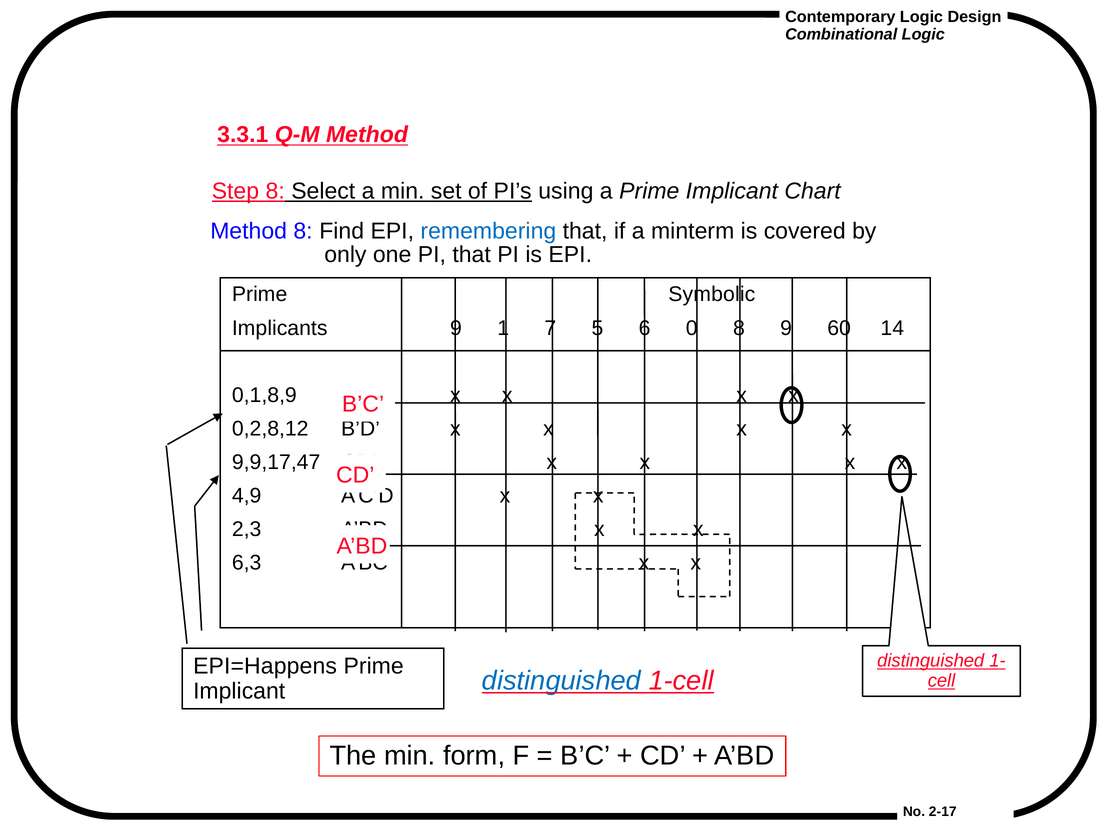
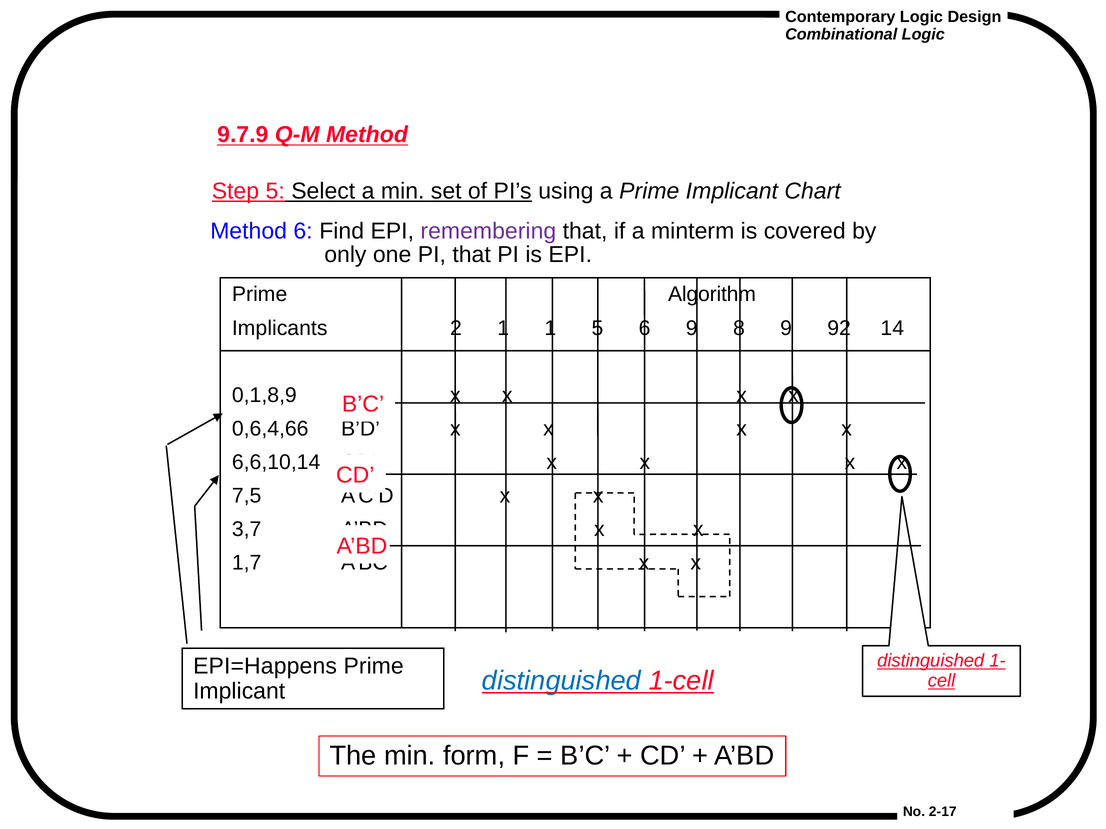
3.3.1: 3.3.1 -> 9.7.9
Step 8: 8 -> 5
Method 8: 8 -> 6
remembering colour: blue -> purple
Symbolic: Symbolic -> Algorithm
Implicants 9: 9 -> 2
1 7: 7 -> 1
6 0: 0 -> 9
60: 60 -> 92
0,2,8,12: 0,2,8,12 -> 0,6,4,66
9,9,17,47: 9,9,17,47 -> 6,6,10,14
4,9: 4,9 -> 7,5
2,3: 2,3 -> 3,7
6,3: 6,3 -> 1,7
